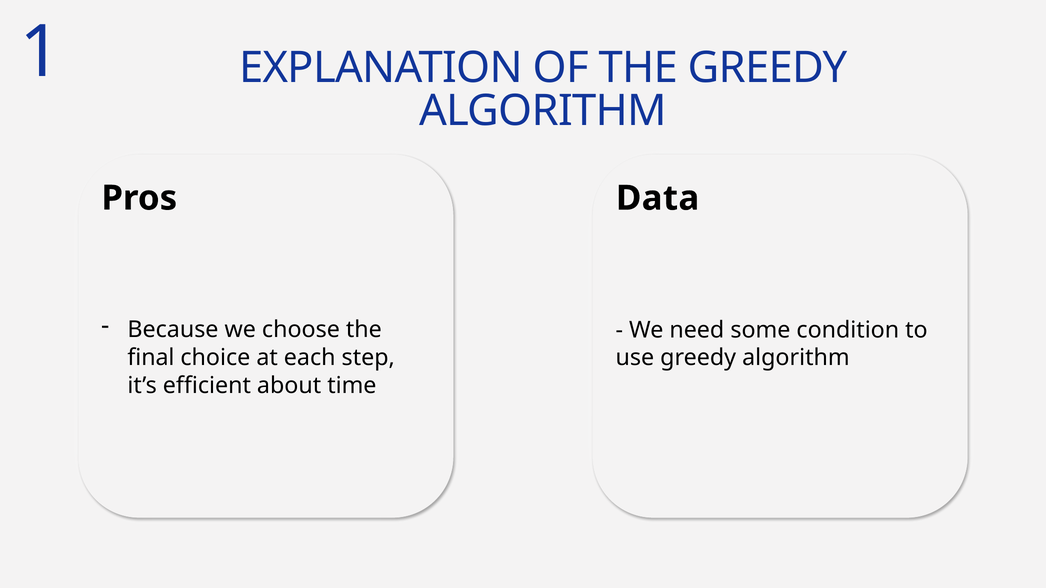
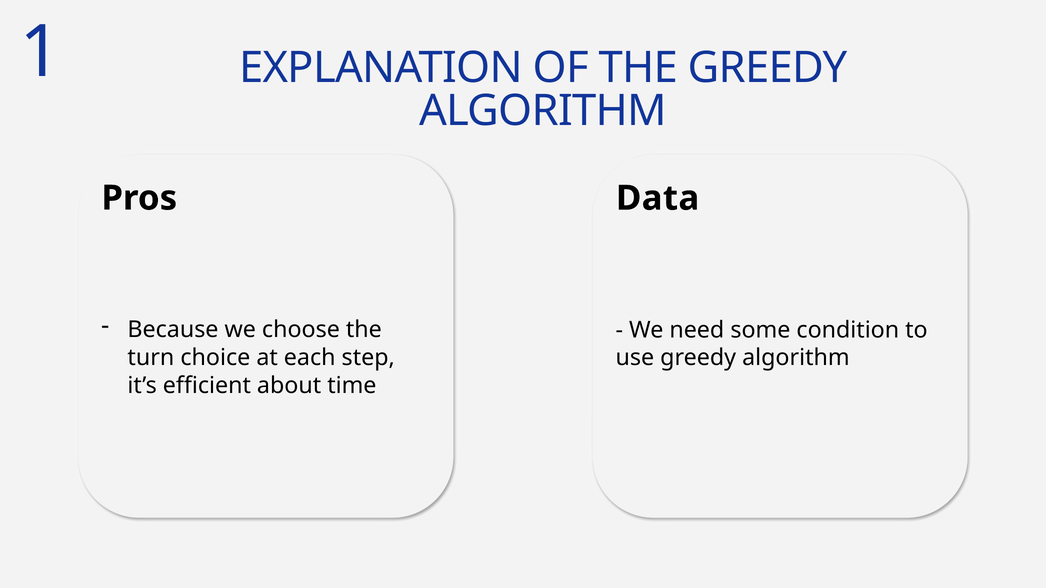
final: final -> turn
